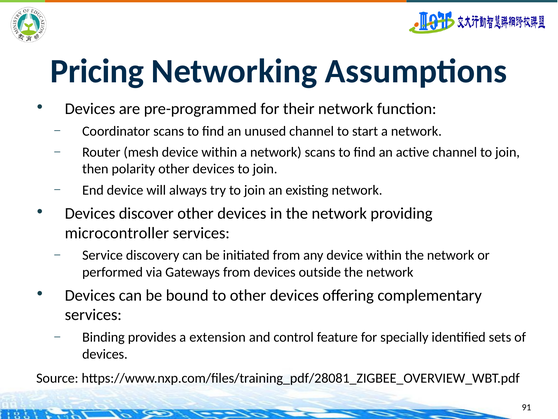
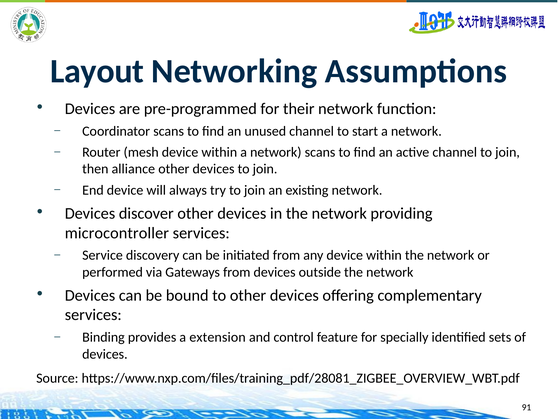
Pricing: Pricing -> Layout
polarity: polarity -> alliance
